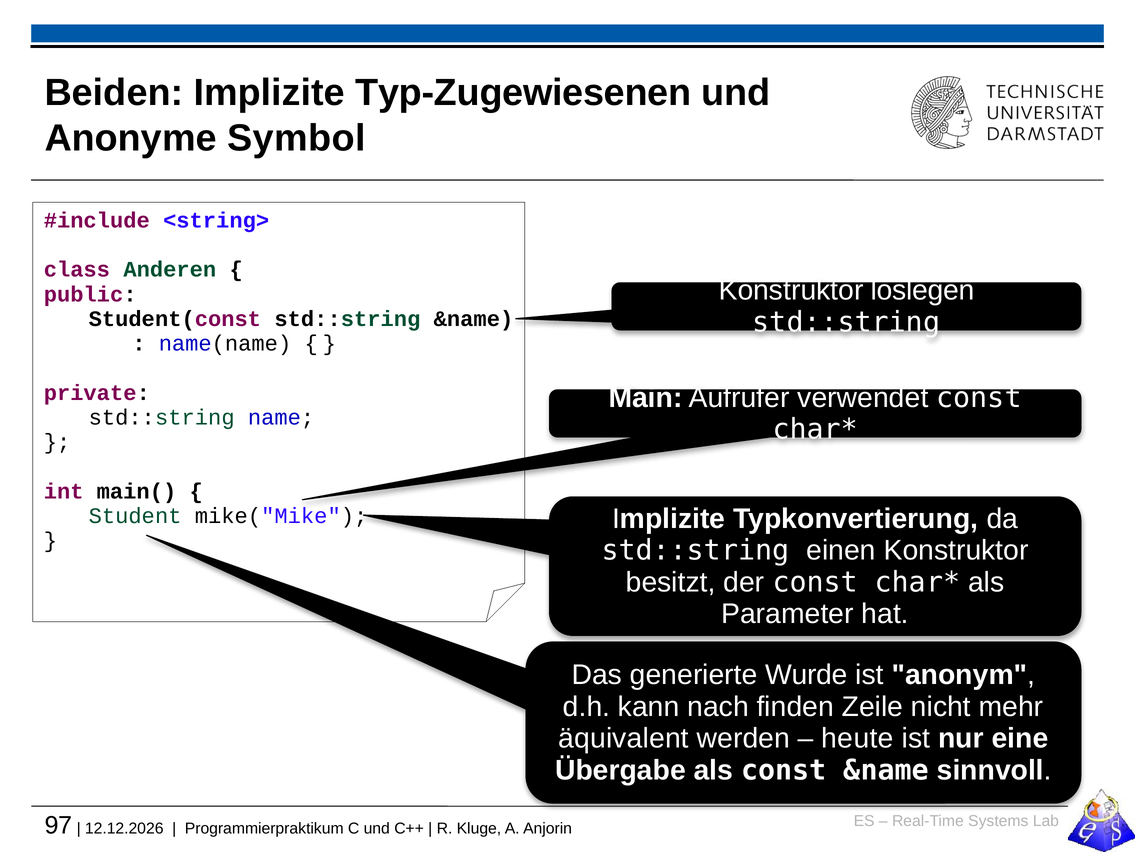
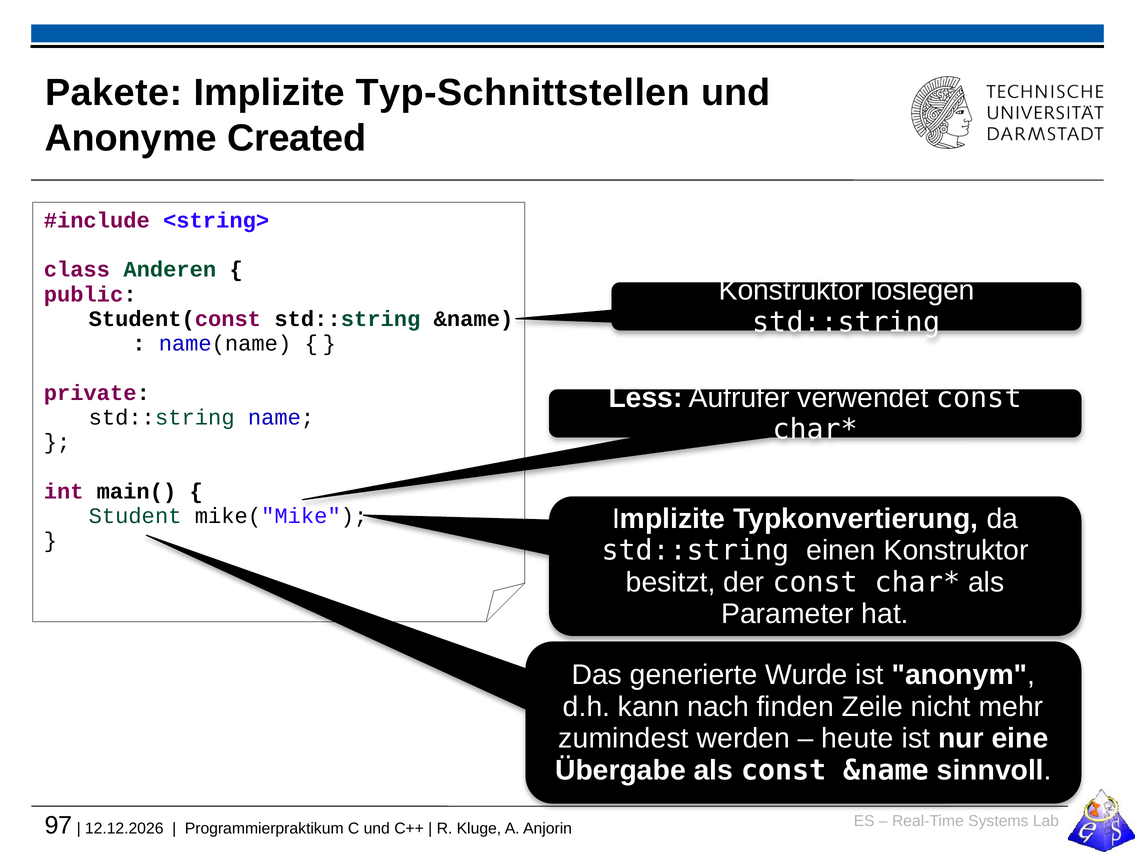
Beiden: Beiden -> Pakete
Typ-Zugewiesenen: Typ-Zugewiesenen -> Typ-Schnittstellen
Symbol: Symbol -> Created
Main: Main -> Less
äquivalent: äquivalent -> zumindest
